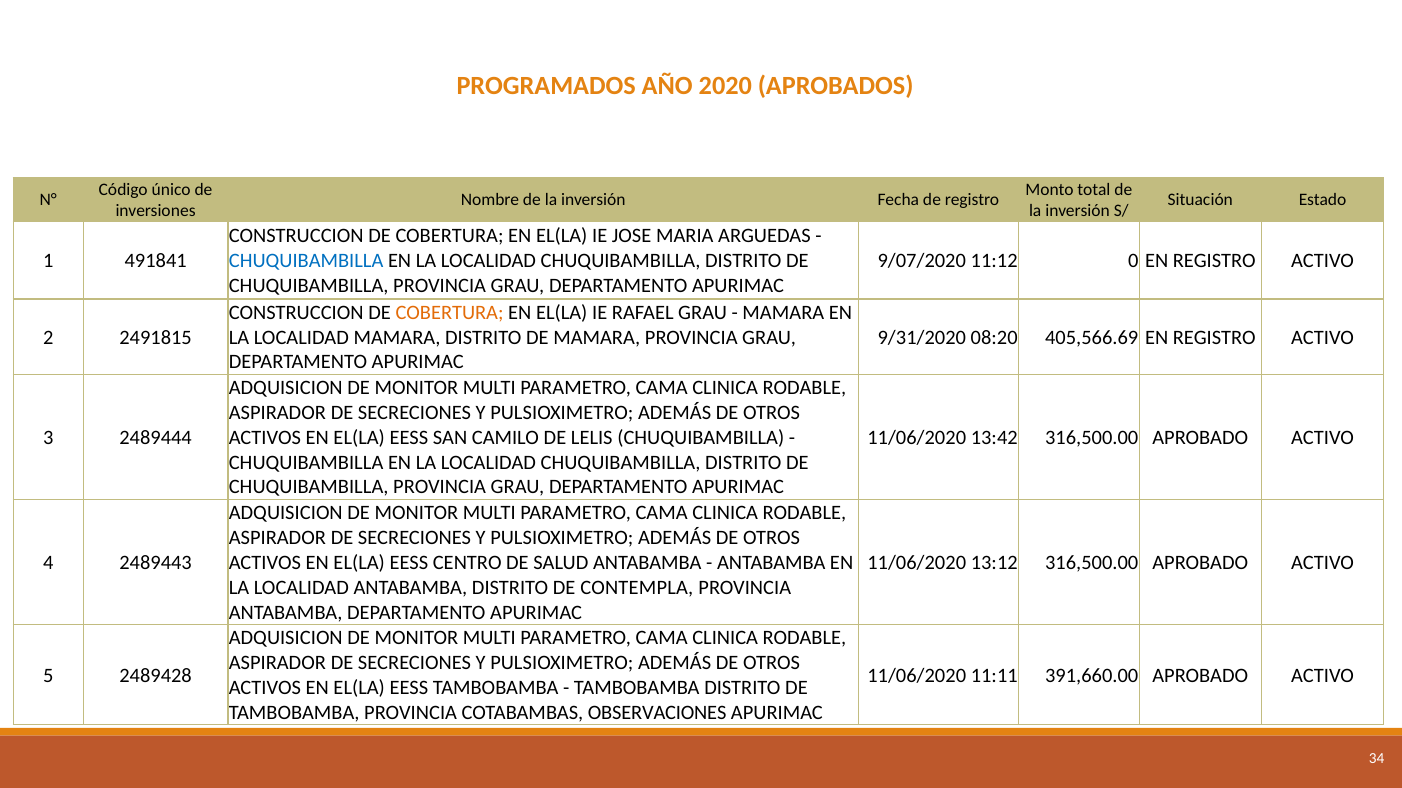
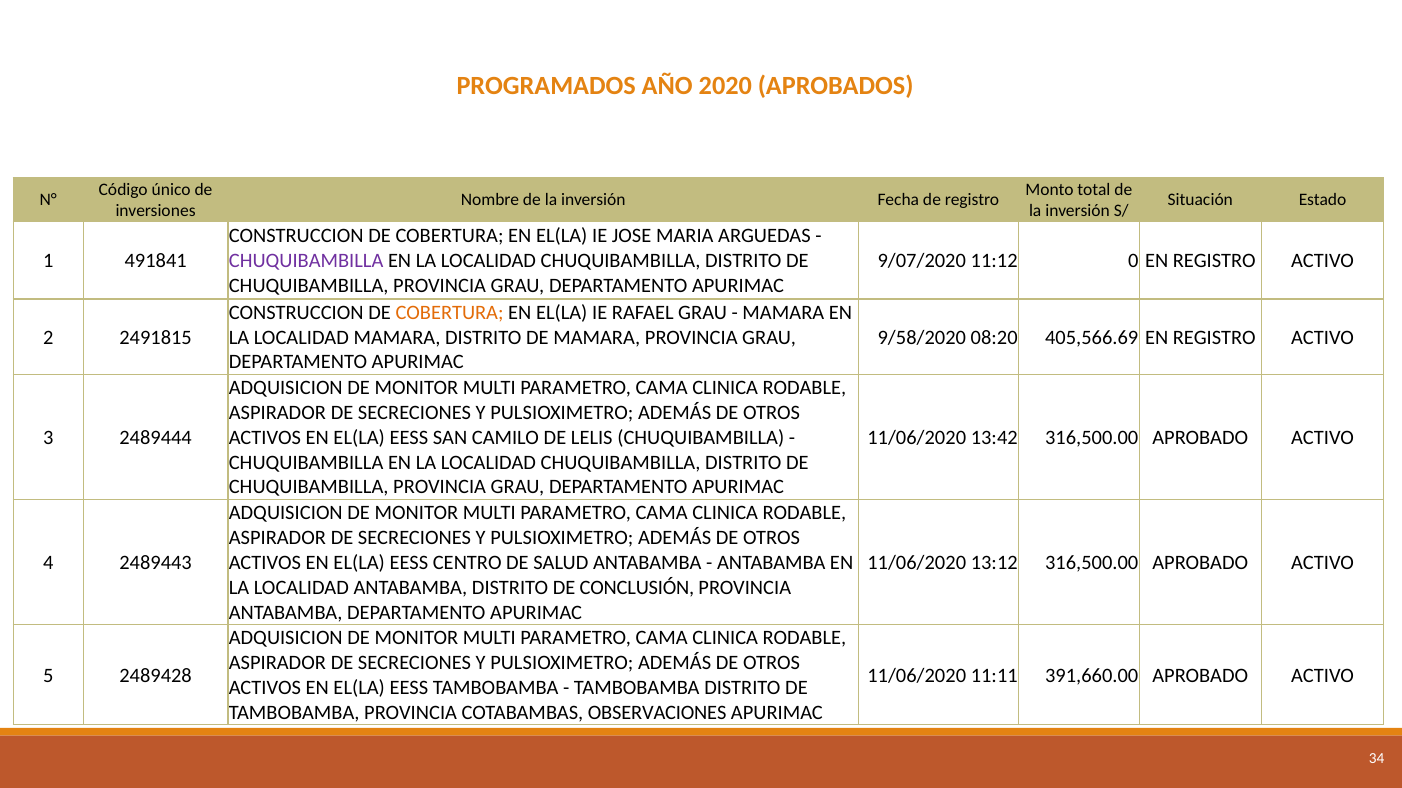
CHUQUIBAMBILLA at (306, 261) colour: blue -> purple
9/31/2020: 9/31/2020 -> 9/58/2020
CONTEMPLA: CONTEMPLA -> CONCLUSIÓN
